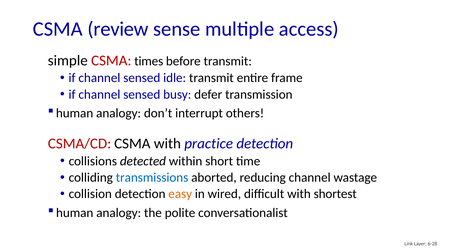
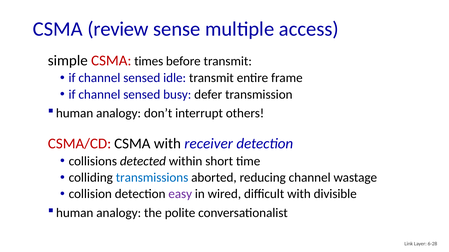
practice: practice -> receiver
easy colour: orange -> purple
shortest: shortest -> divisible
